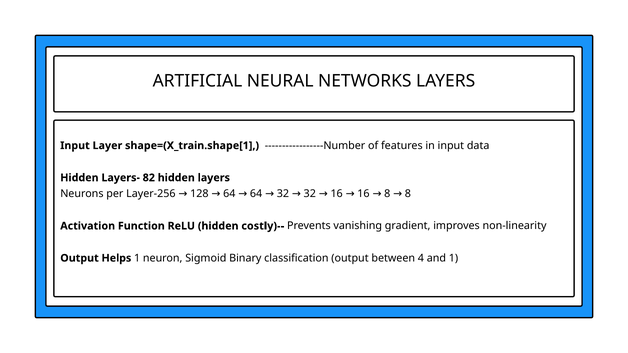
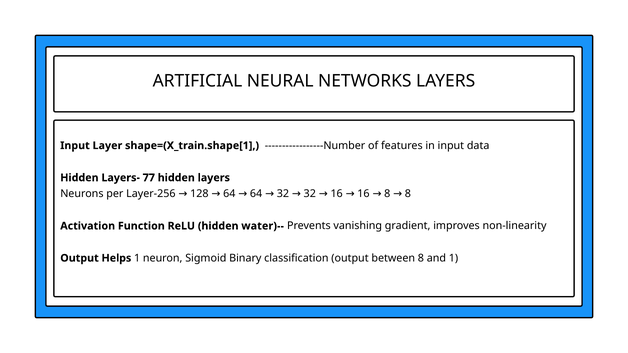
82: 82 -> 77
costly)--: costly)-- -> water)--
between 4: 4 -> 8
